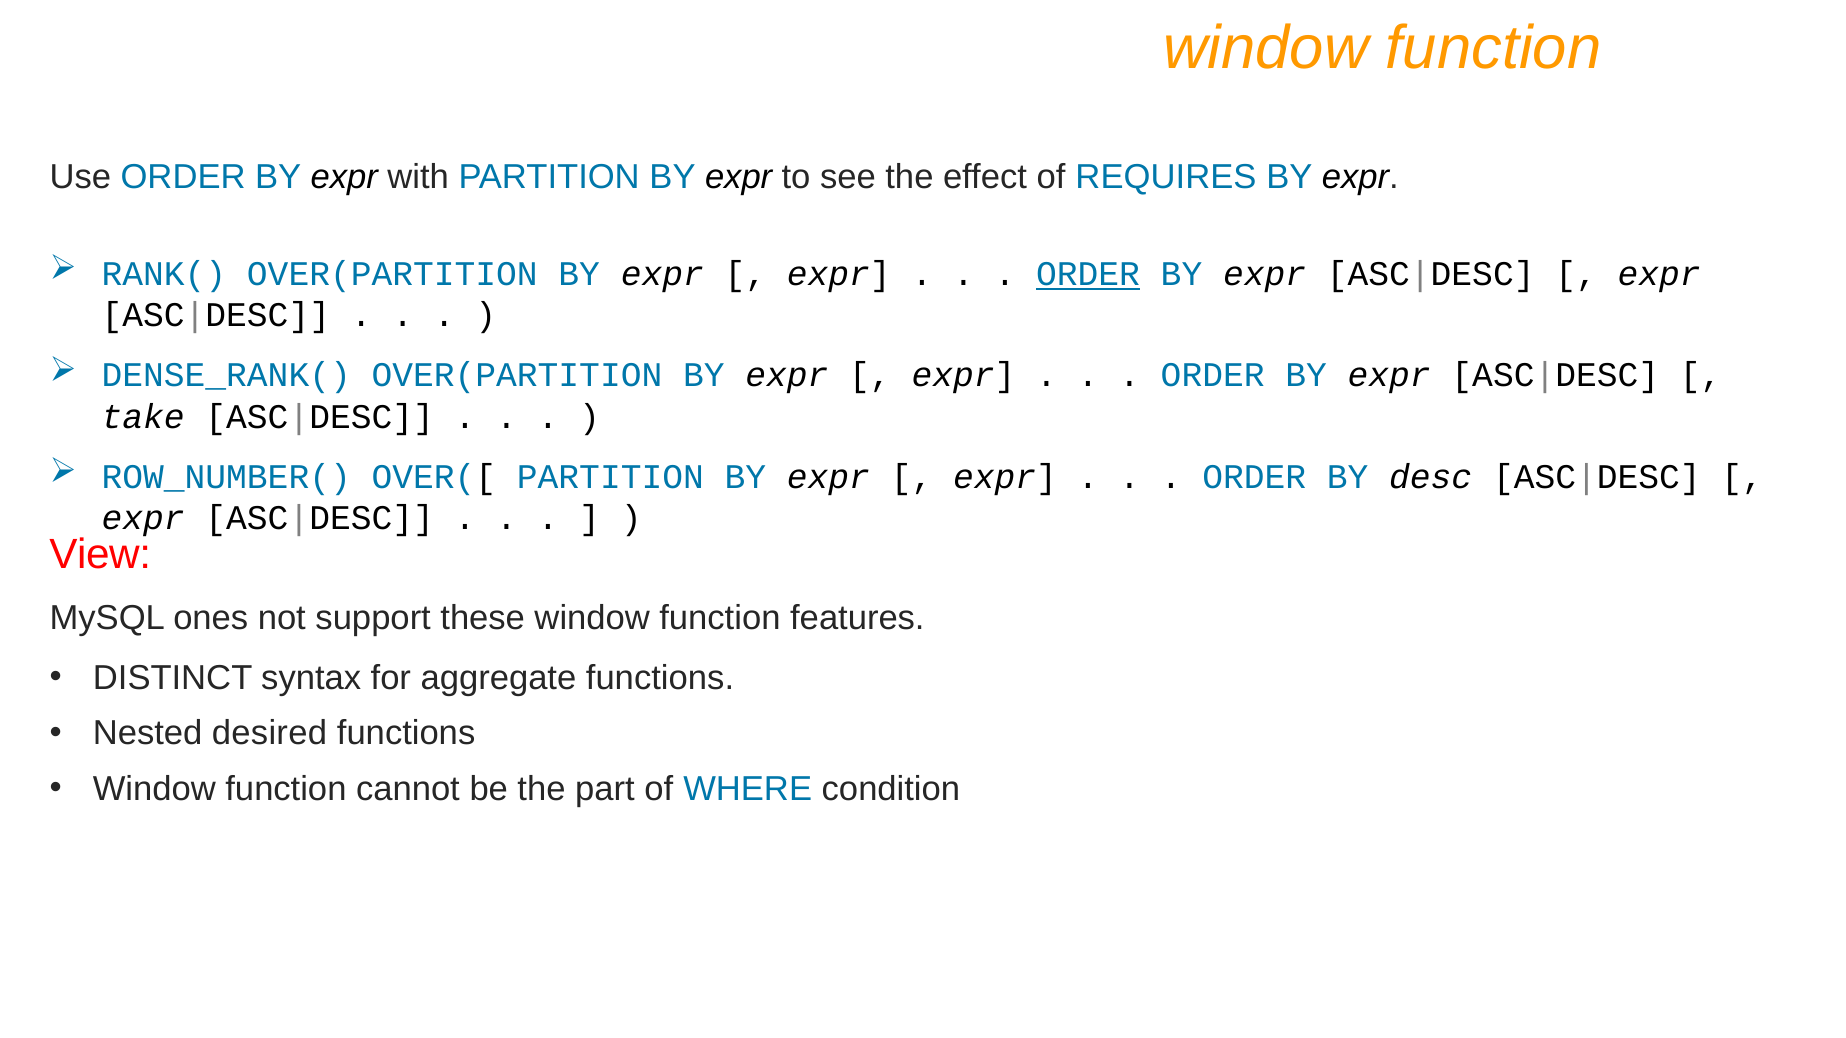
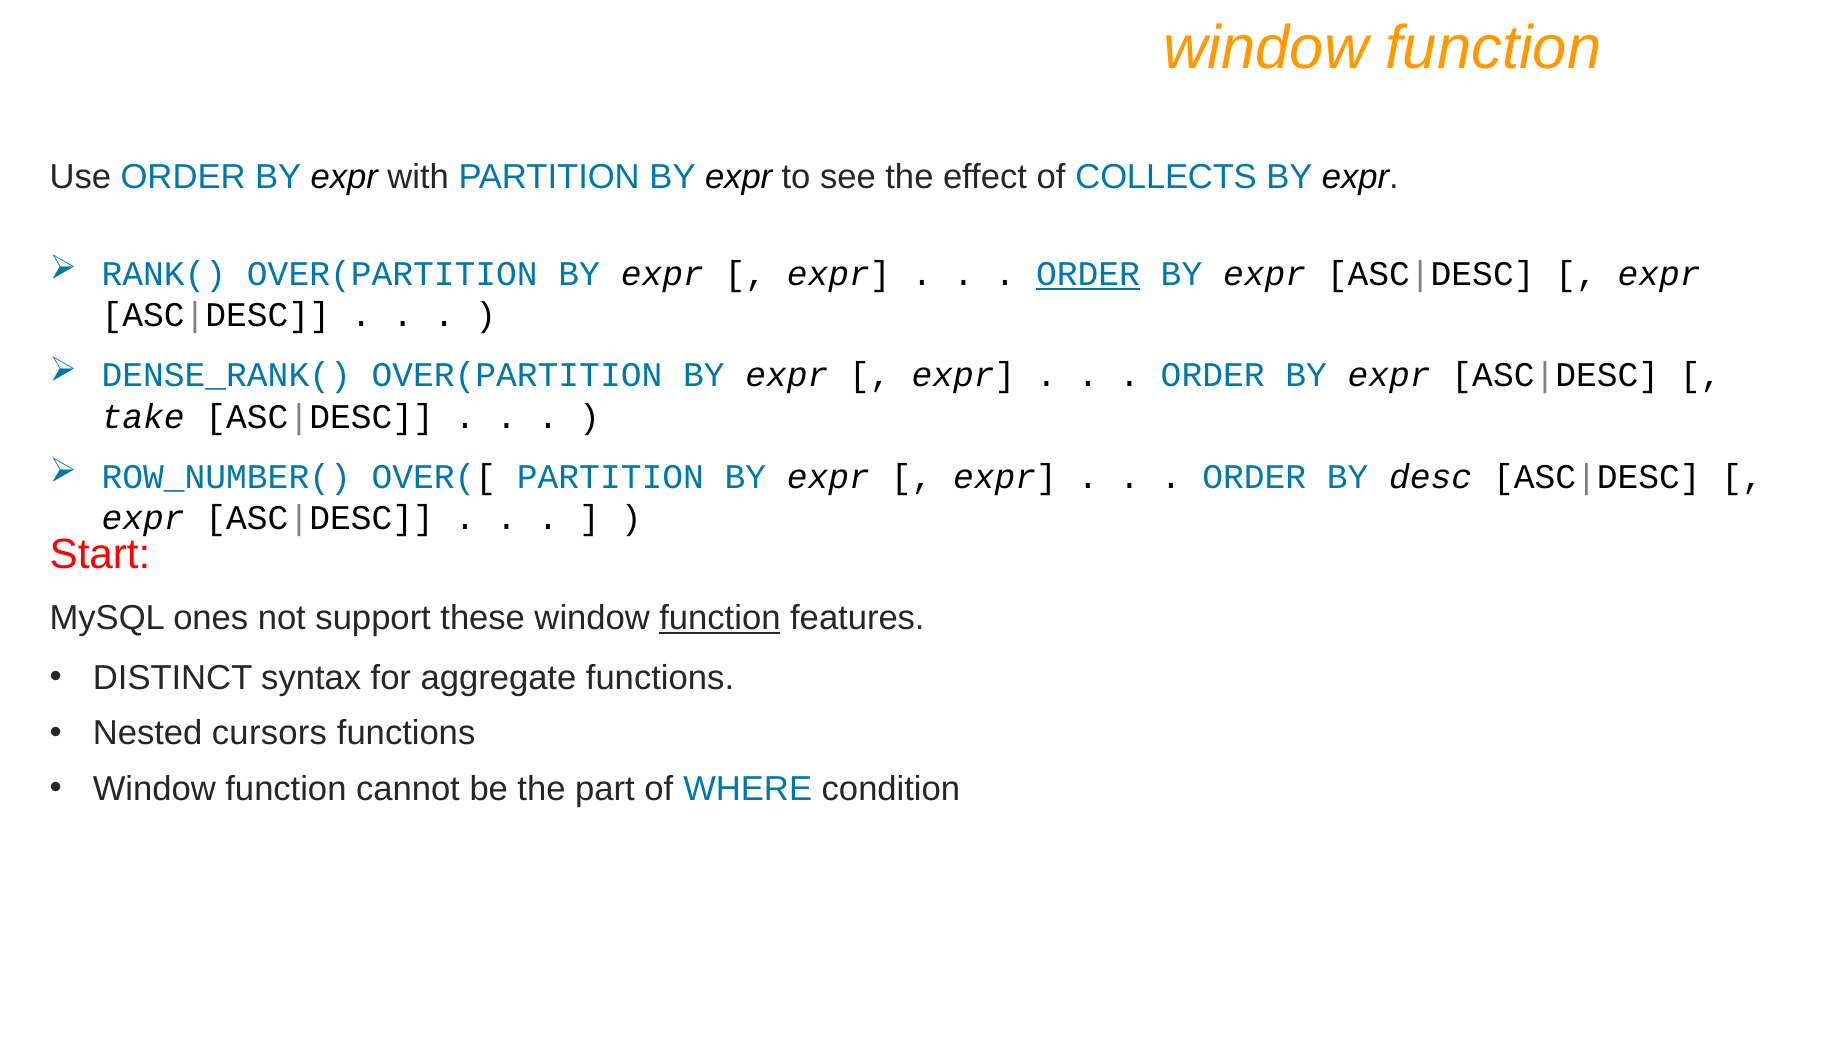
REQUIRES: REQUIRES -> COLLECTS
View: View -> Start
function at (720, 618) underline: none -> present
desired: desired -> cursors
